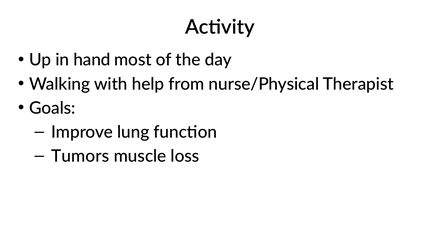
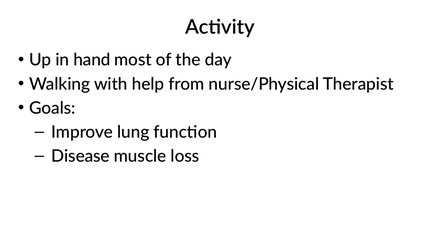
Tumors: Tumors -> Disease
